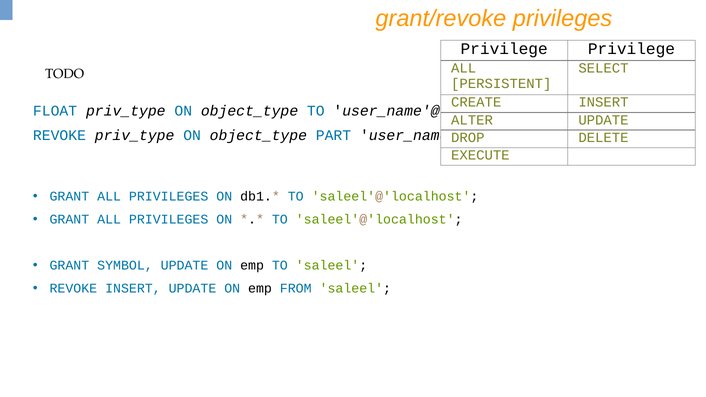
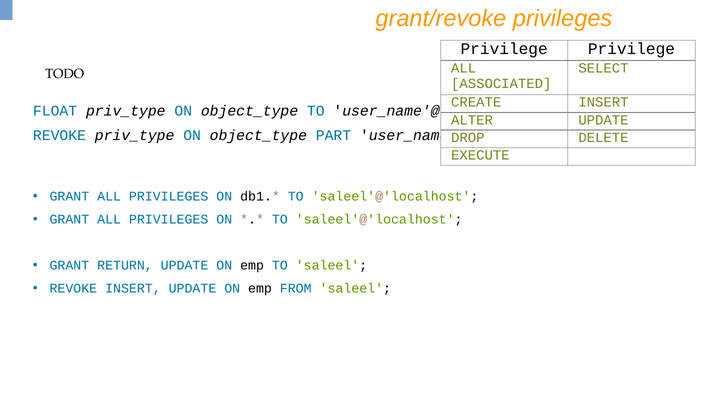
PERSISTENT: PERSISTENT -> ASSOCIATED
SYMBOL: SYMBOL -> RETURN
